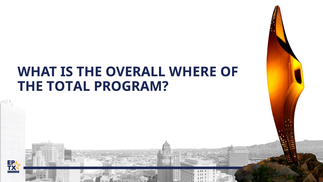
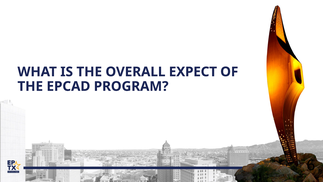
WHERE: WHERE -> EXPECT
TOTAL: TOTAL -> EPCAD
